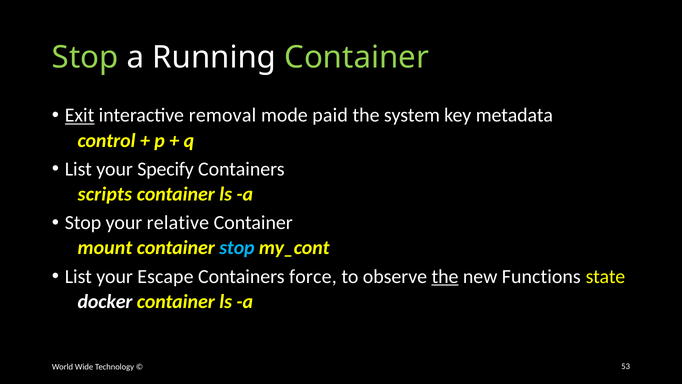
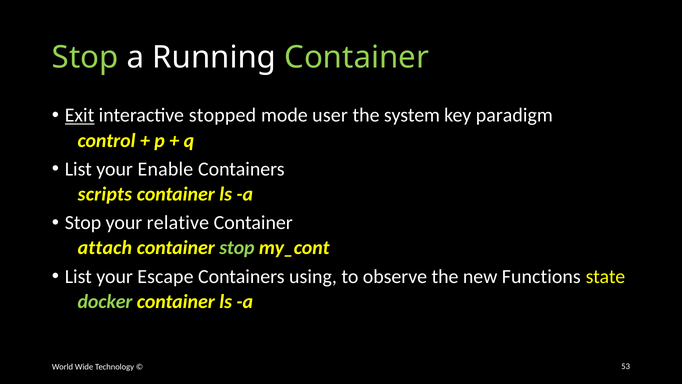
removal: removal -> stopped
paid: paid -> user
metadata: metadata -> paradigm
Specify: Specify -> Enable
mount: mount -> attach
stop at (237, 248) colour: light blue -> light green
force: force -> using
the at (445, 276) underline: present -> none
docker colour: white -> light green
